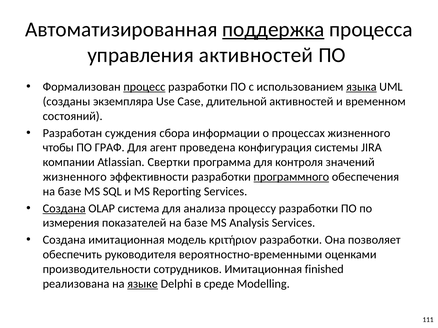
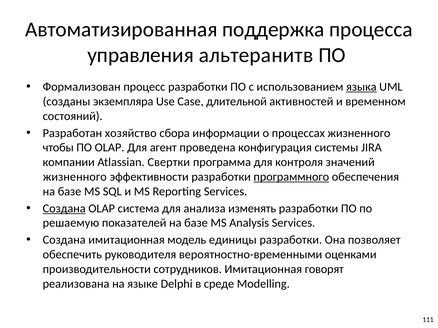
поддержка underline: present -> none
управления активностей: активностей -> альтеранитв
процесс underline: present -> none
суждения: суждения -> хозяйство
ПО ГРАФ: ГРАФ -> OLAP
процессу: процессу -> изменять
измерения: измерения -> решаемую
κριτήριον: κριτήριον -> единицы
finished: finished -> говорят
языке underline: present -> none
